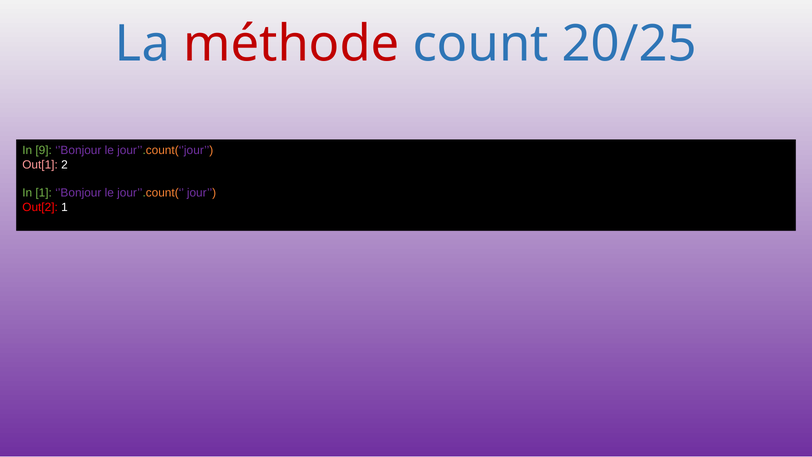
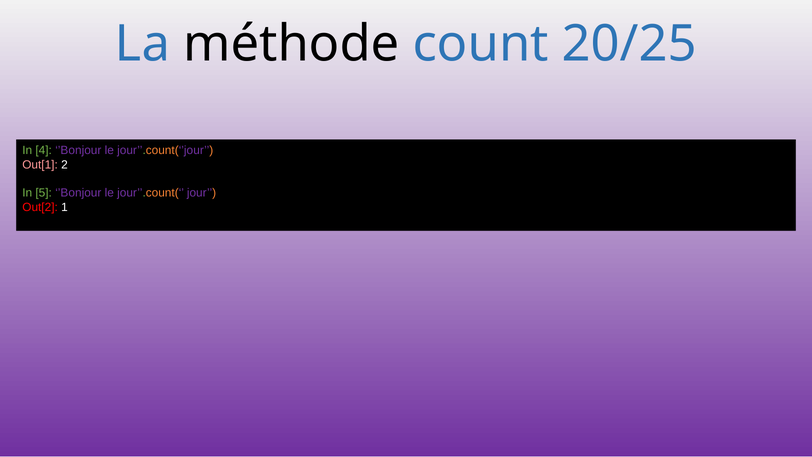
méthode colour: red -> black
9: 9 -> 4
In 1: 1 -> 5
